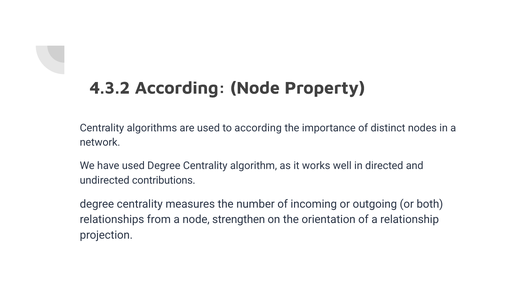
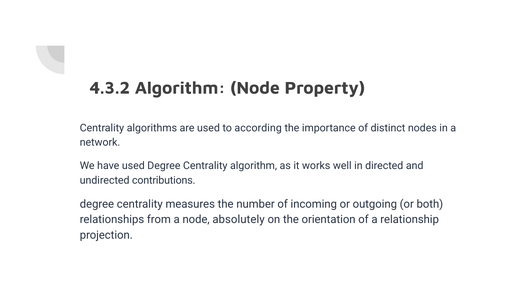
4.3.2 According: According -> Algorithm
strengthen: strengthen -> absolutely
